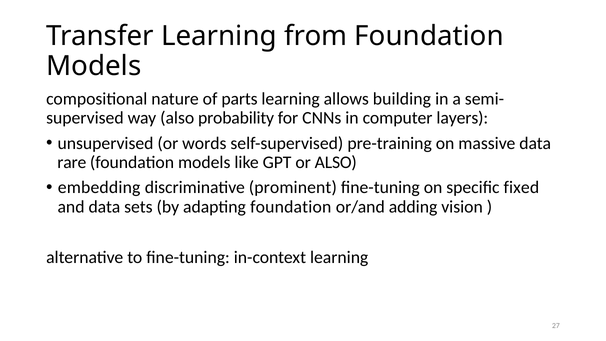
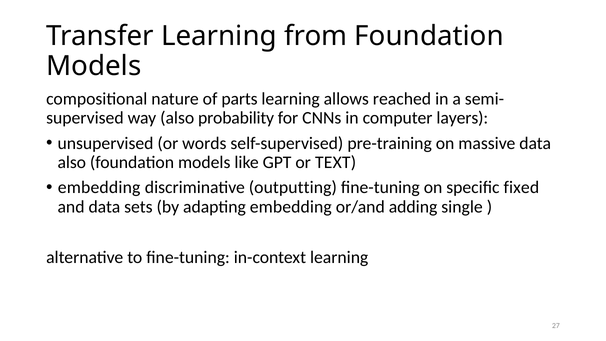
building: building -> reached
rare at (72, 162): rare -> also
or ALSO: ALSO -> TEXT
prominent: prominent -> outputting
adapting foundation: foundation -> embedding
vision: vision -> single
